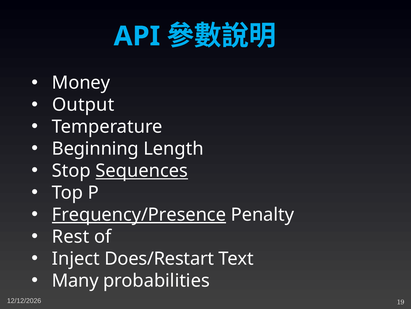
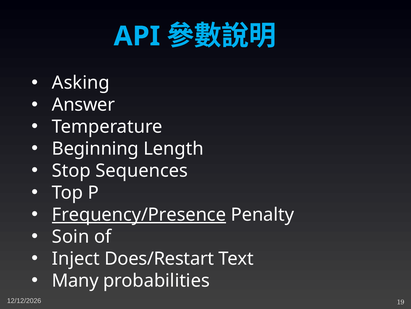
Money: Money -> Asking
Output: Output -> Answer
Sequences underline: present -> none
Rest: Rest -> Soin
